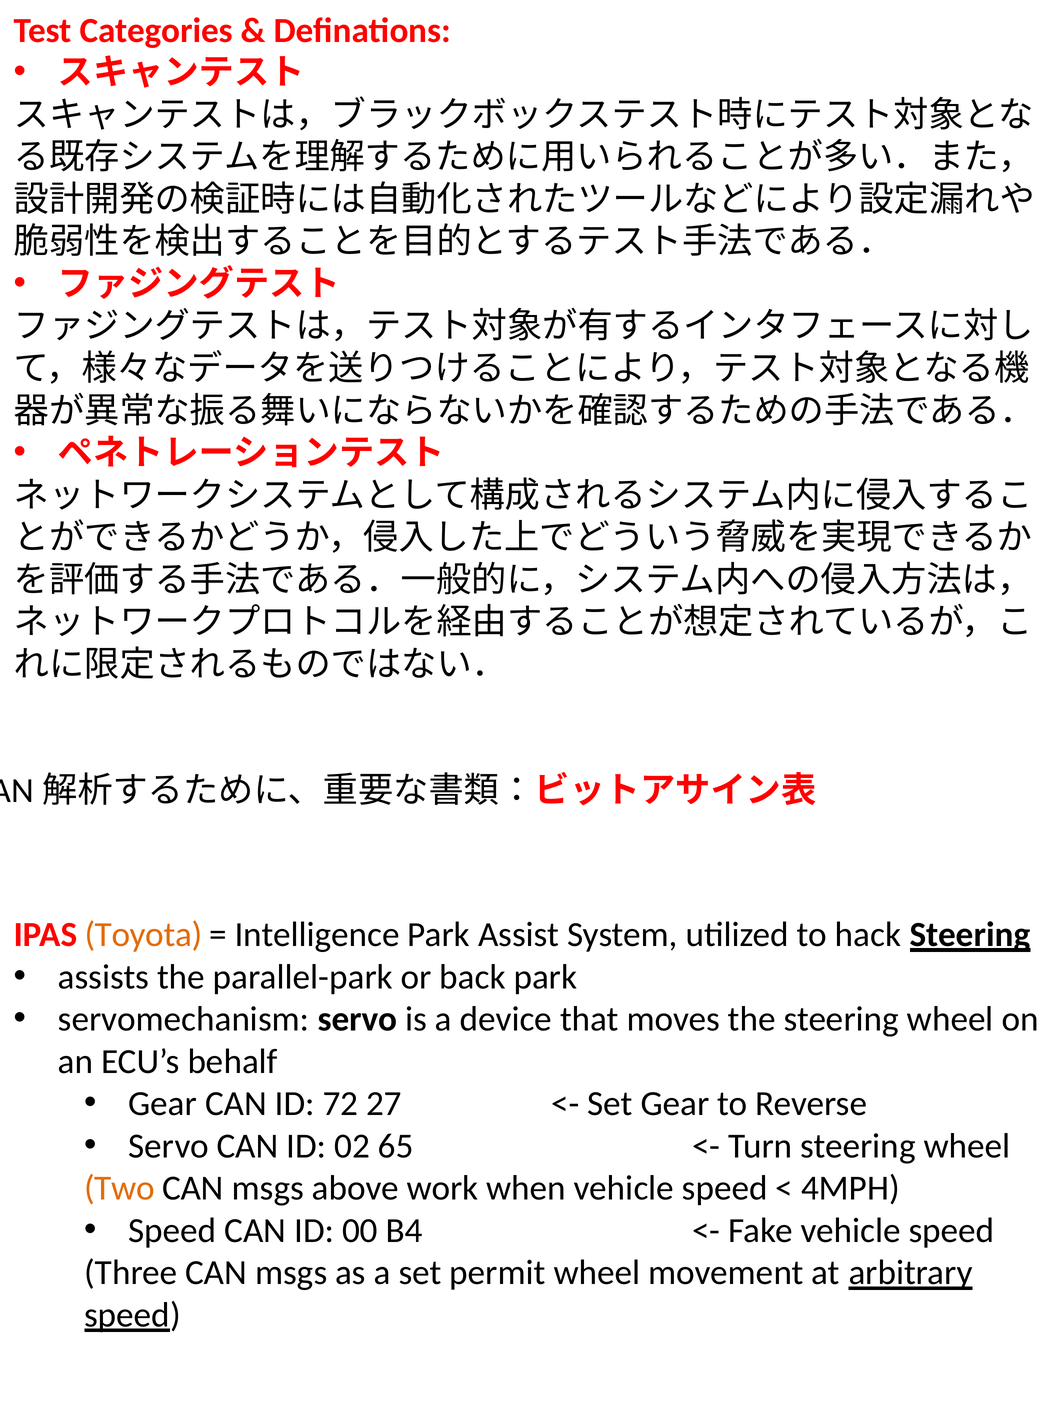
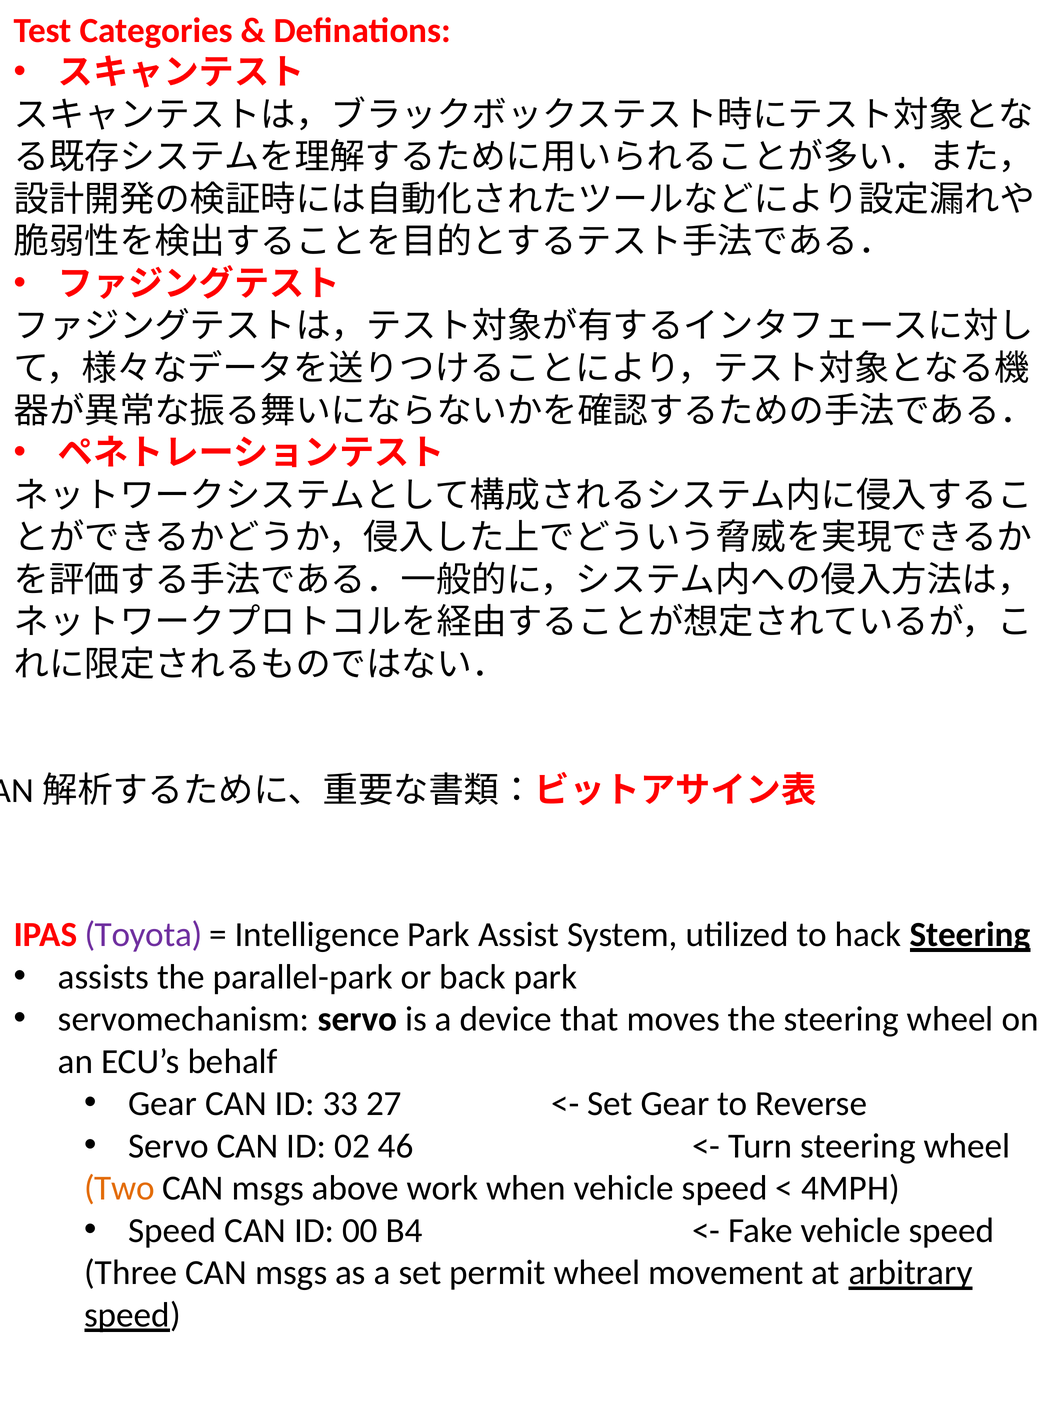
Toyota colour: orange -> purple
72: 72 -> 33
65: 65 -> 46
